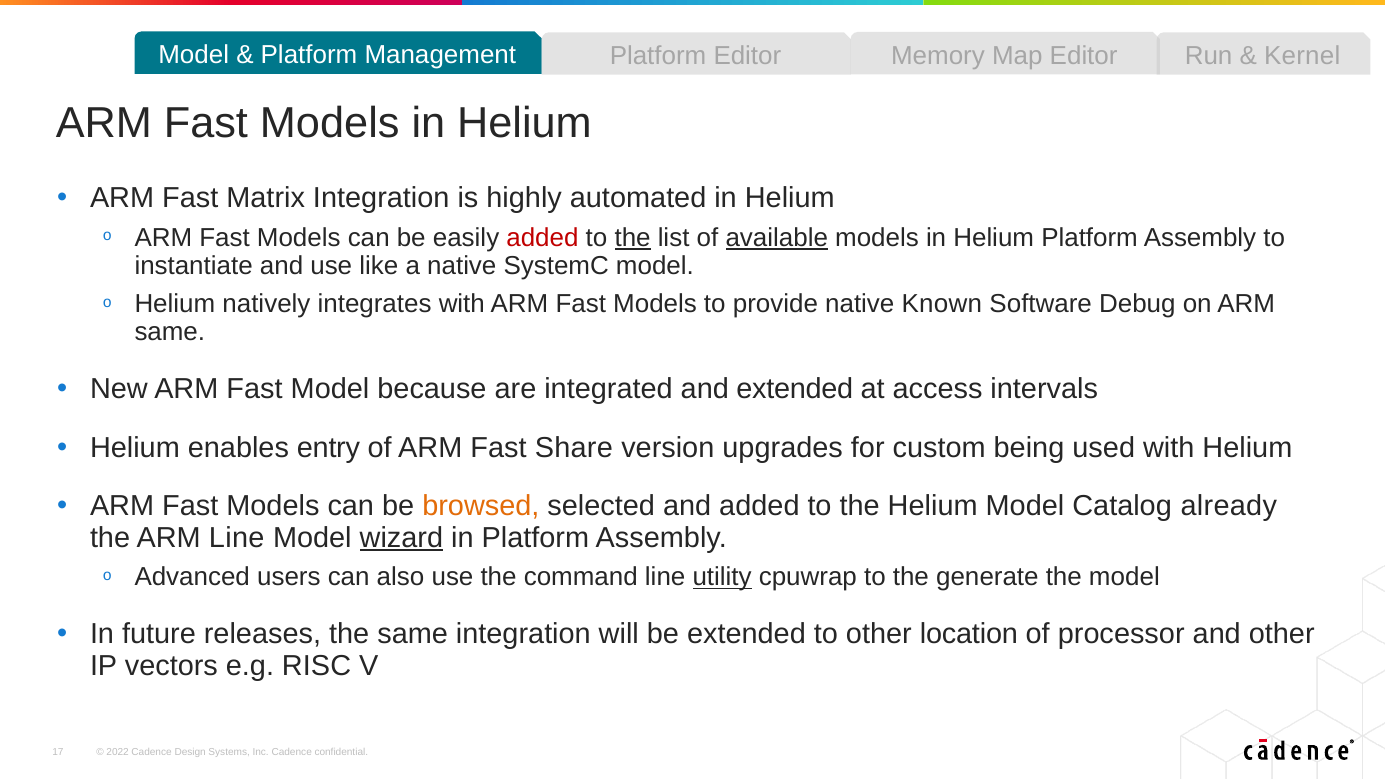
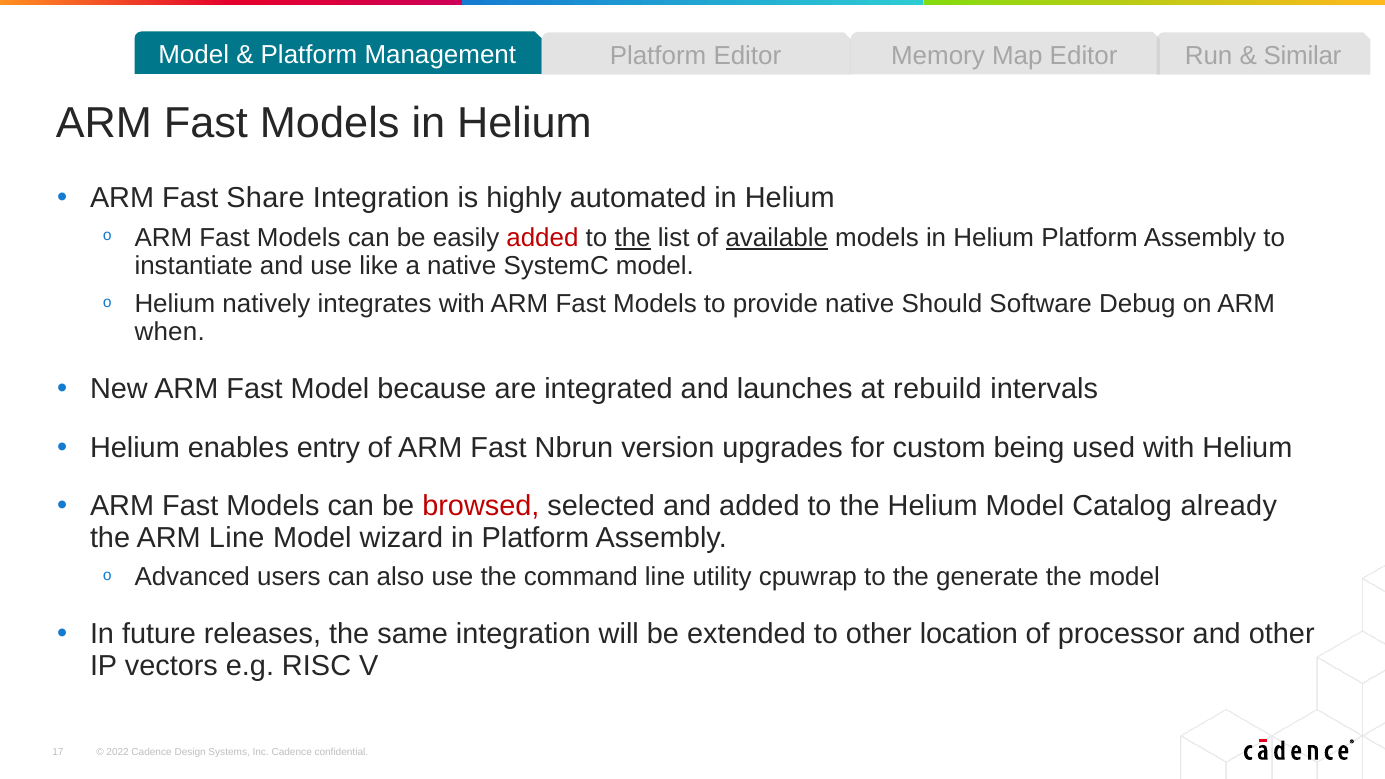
Kernel: Kernel -> Similar
Matrix: Matrix -> Share
Known: Known -> Should
same at (170, 332): same -> when
and extended: extended -> launches
access: access -> rebuild
Share: Share -> Nbrun
browsed colour: orange -> red
wizard underline: present -> none
utility underline: present -> none
